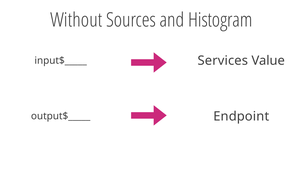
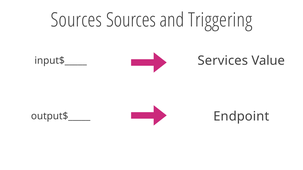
Without at (76, 20): Without -> Sources
Histogram: Histogram -> Triggering
